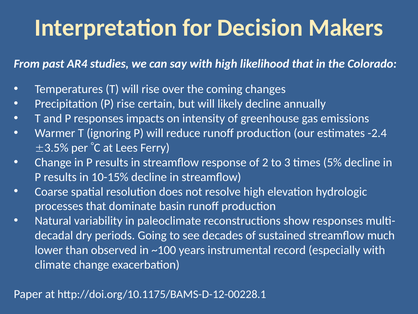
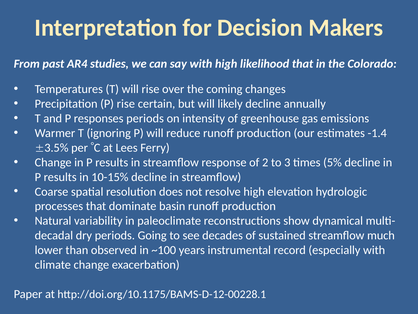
responses impacts: impacts -> periods
-2.4: -2.4 -> -1.4
show responses: responses -> dynamical
